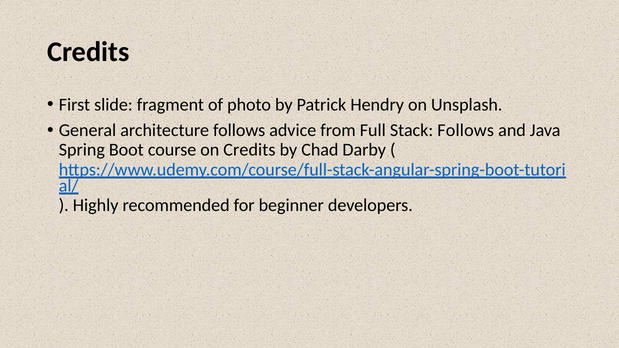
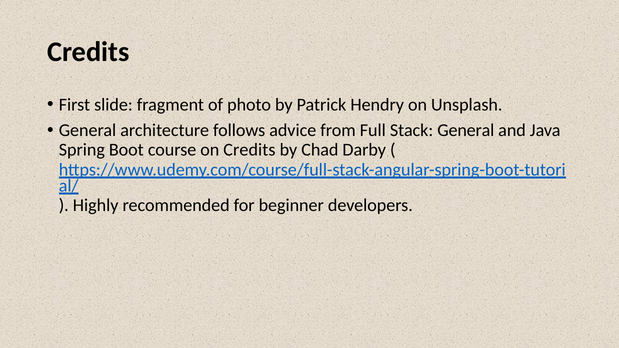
Stack Follows: Follows -> General
